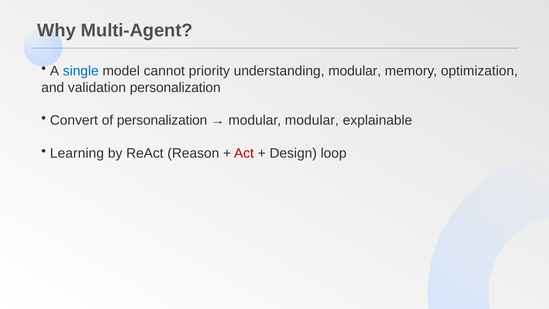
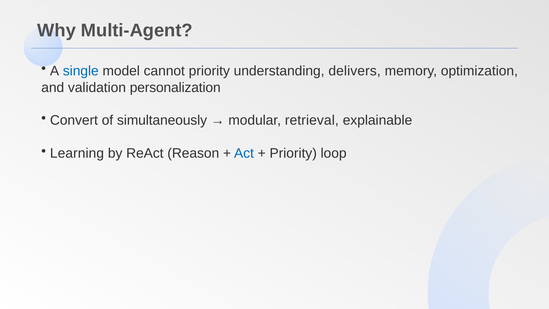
understanding modular: modular -> delivers
of personalization: personalization -> simultaneously
modular modular: modular -> retrieval
Act colour: red -> blue
Design at (293, 153): Design -> Priority
